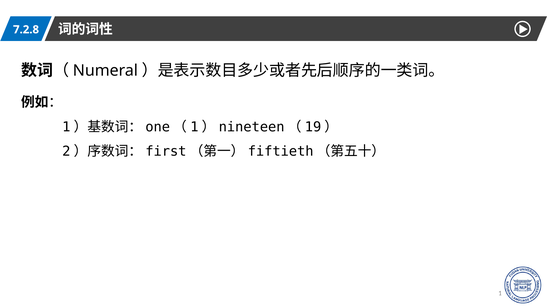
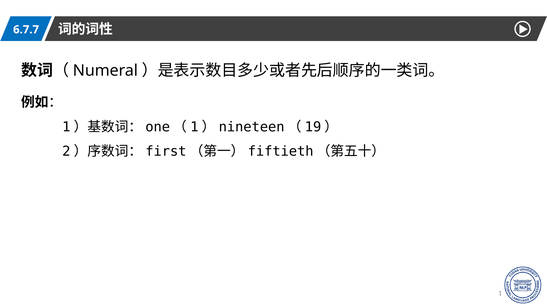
7.2.8: 7.2.8 -> 6.7.7
